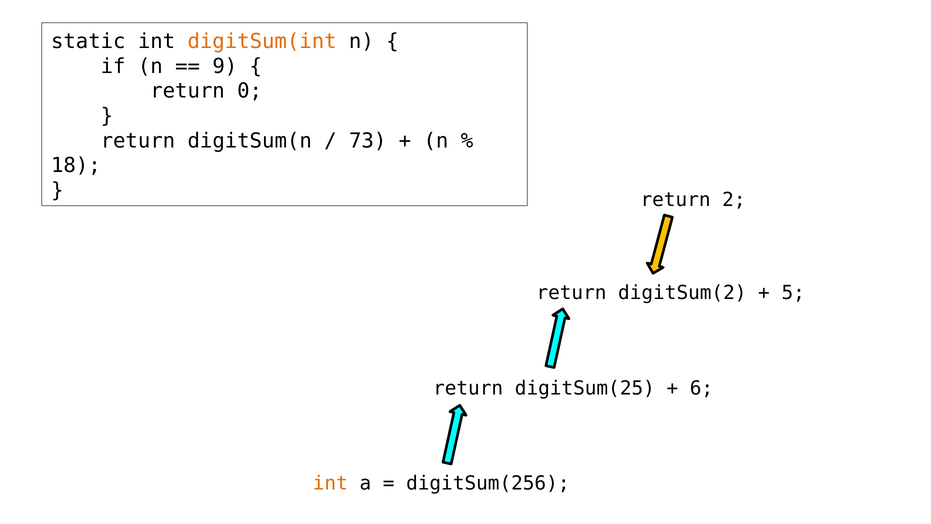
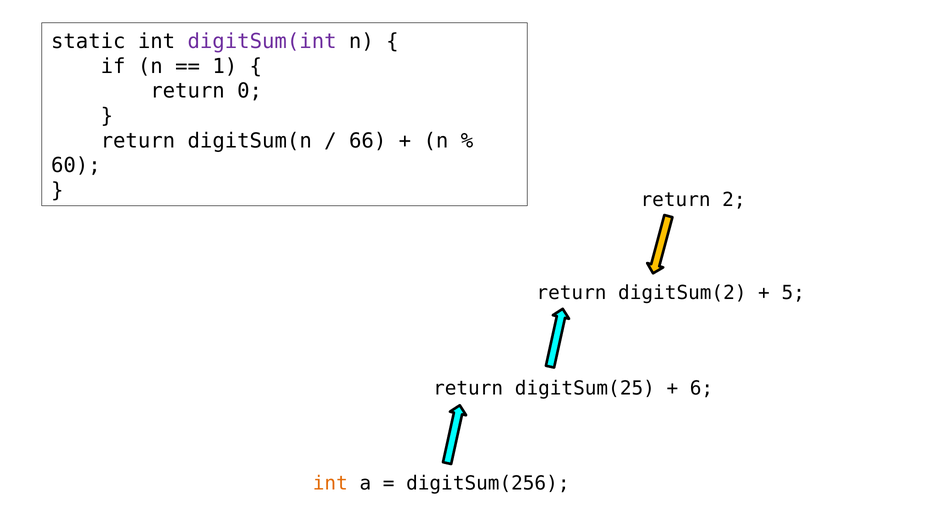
digitSum(int colour: orange -> purple
9: 9 -> 1
73: 73 -> 66
18: 18 -> 60
